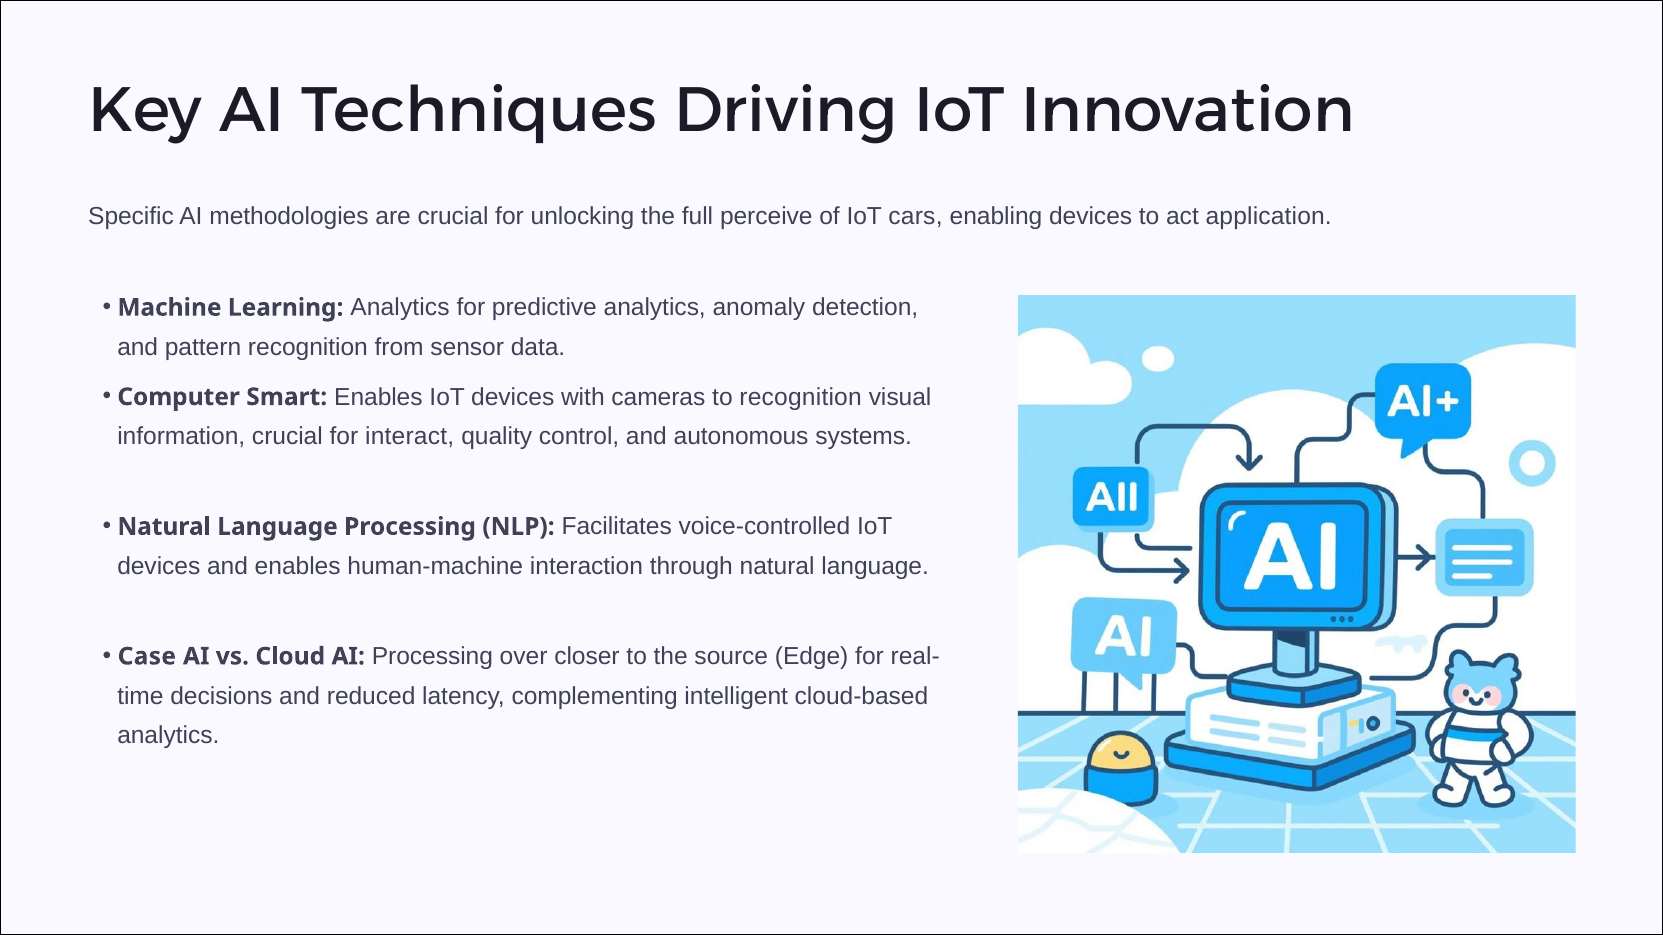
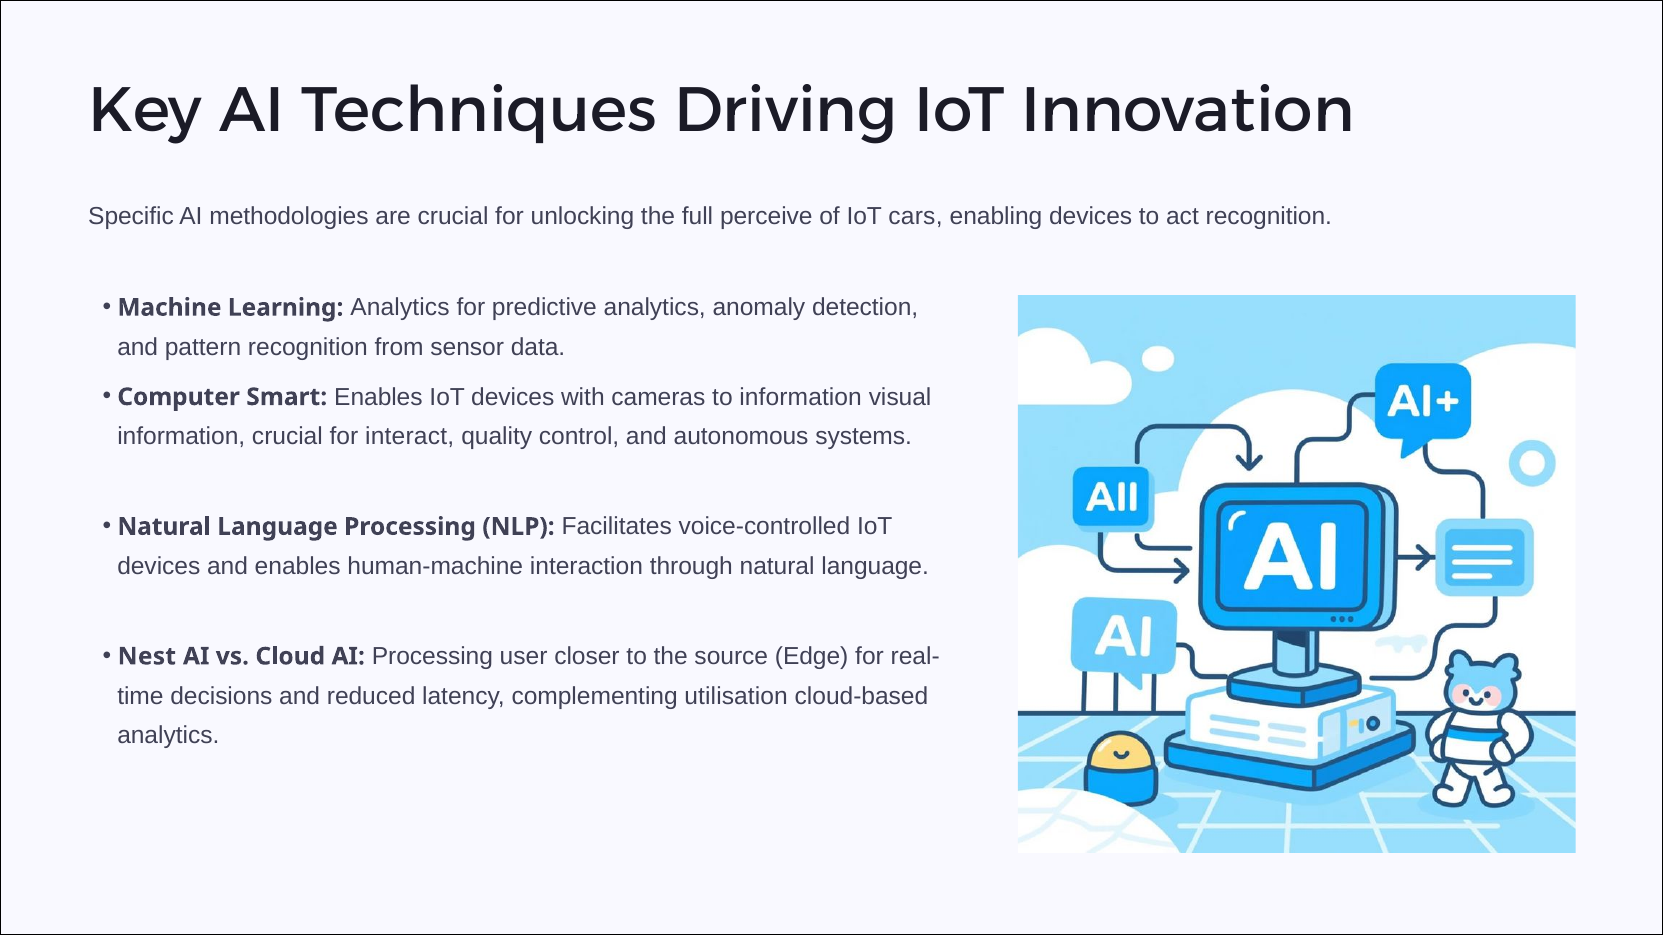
act application: application -> recognition
to recognition: recognition -> information
Case: Case -> Nest
over: over -> user
intelligent: intelligent -> utilisation
